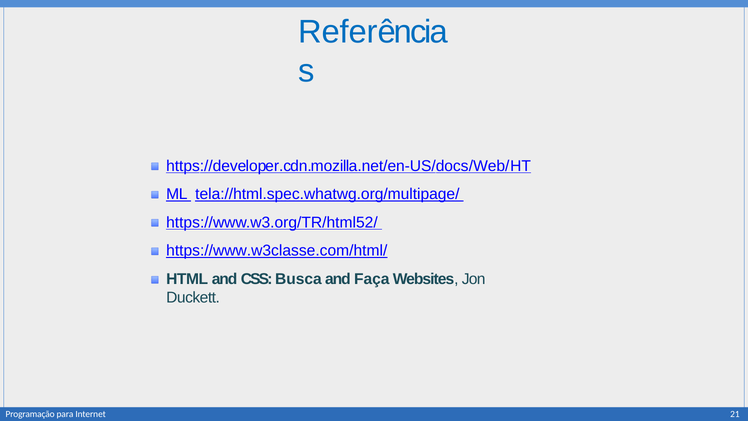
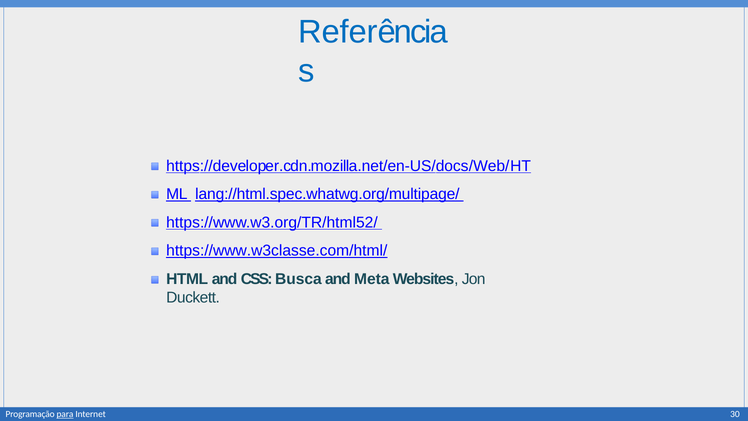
tela://html.spec.whatwg.org/multipage/: tela://html.spec.whatwg.org/multipage/ -> lang://html.spec.whatwg.org/multipage/
Faça: Faça -> Meta
para underline: none -> present
21: 21 -> 30
